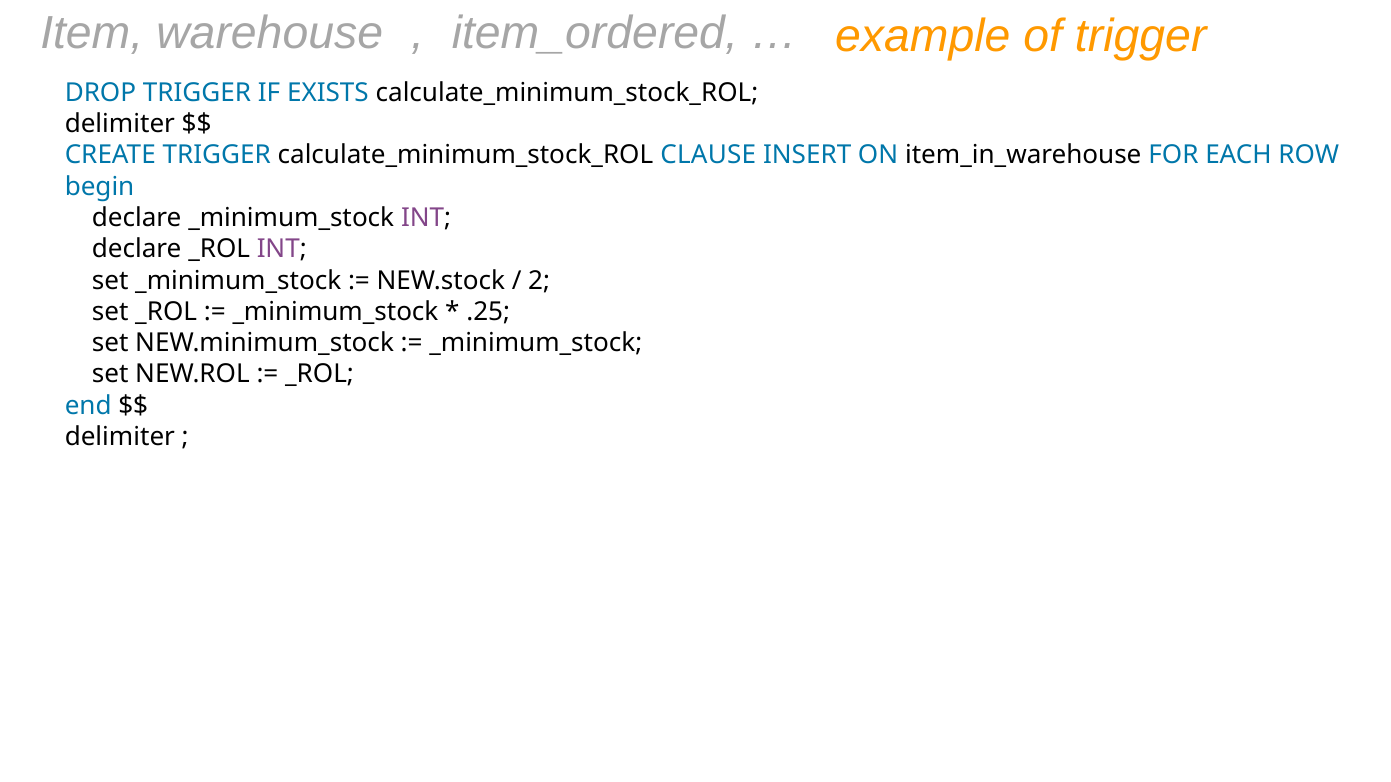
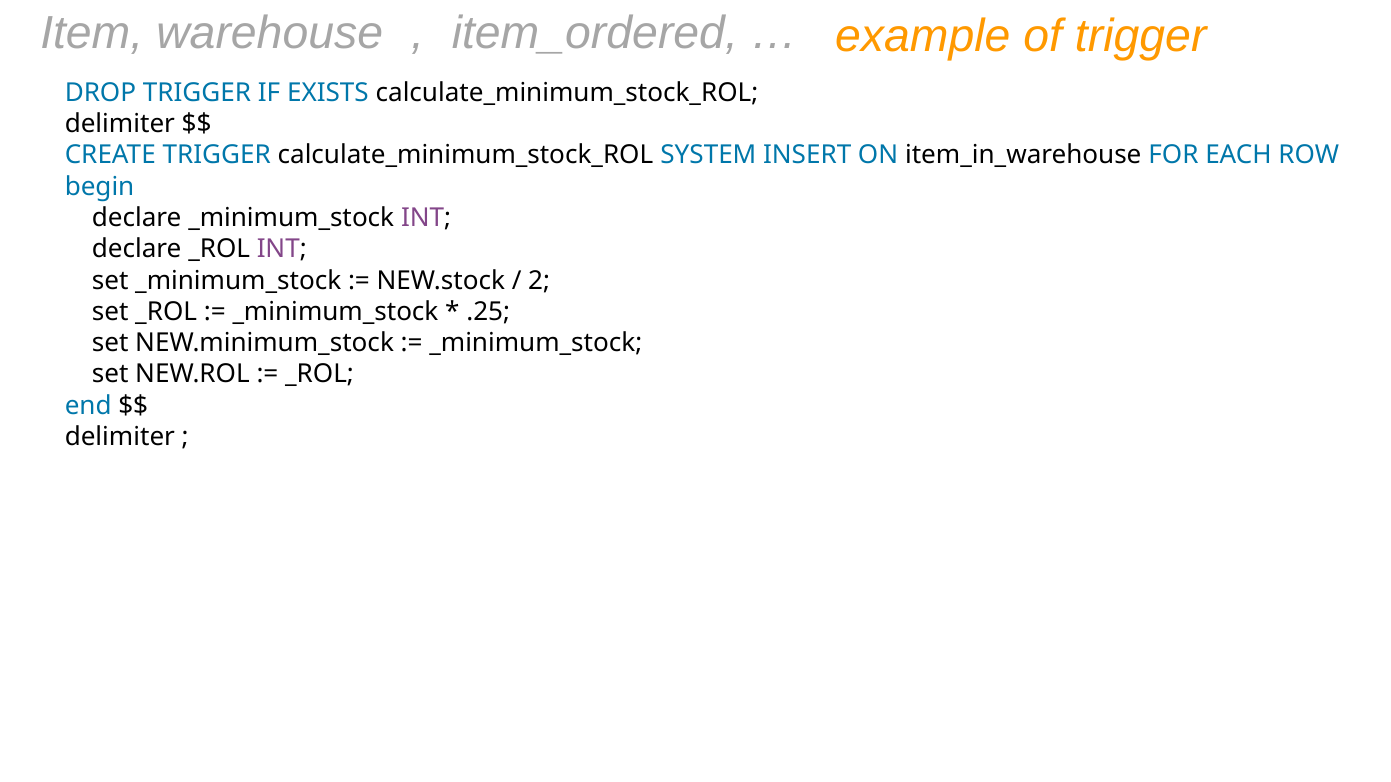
CLAUSE: CLAUSE -> SYSTEM
